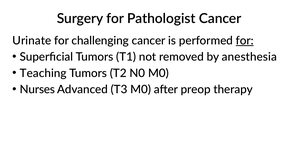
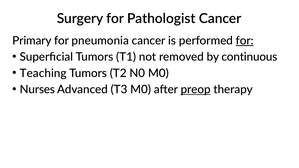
Urinate: Urinate -> Primary
challenging: challenging -> pneumonia
anesthesia: anesthesia -> continuous
preop underline: none -> present
